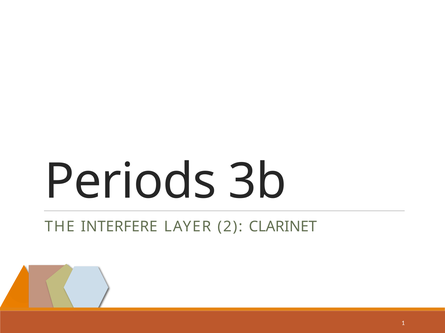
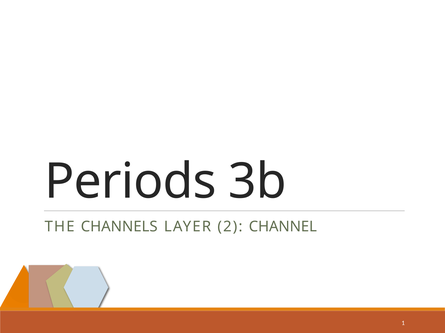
INTERFERE: INTERFERE -> CHANNELS
CLARINET: CLARINET -> CHANNEL
